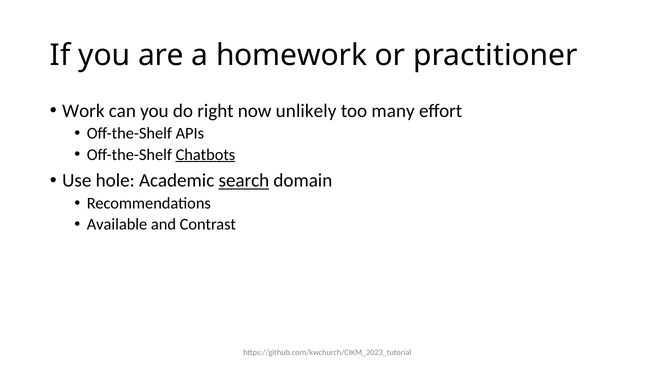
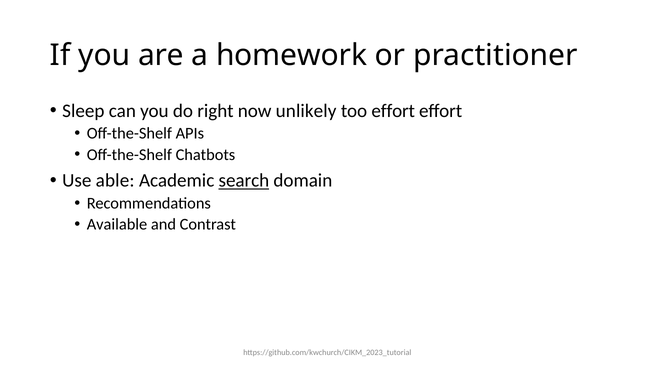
Work: Work -> Sleep
too many: many -> effort
Chatbots underline: present -> none
hole: hole -> able
